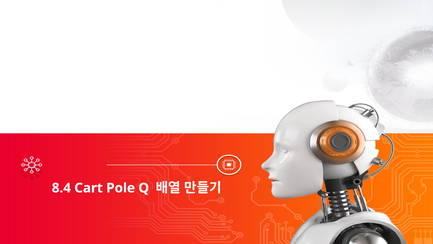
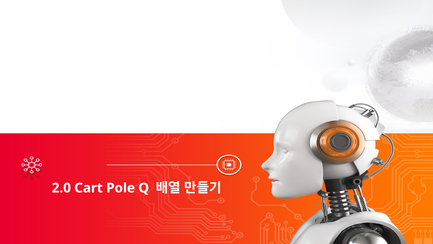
8.4: 8.4 -> 2.0
